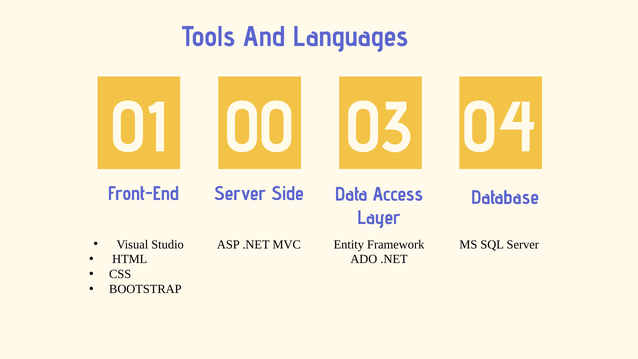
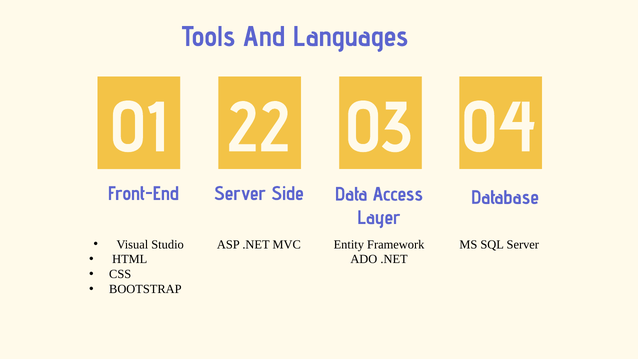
00: 00 -> 22
